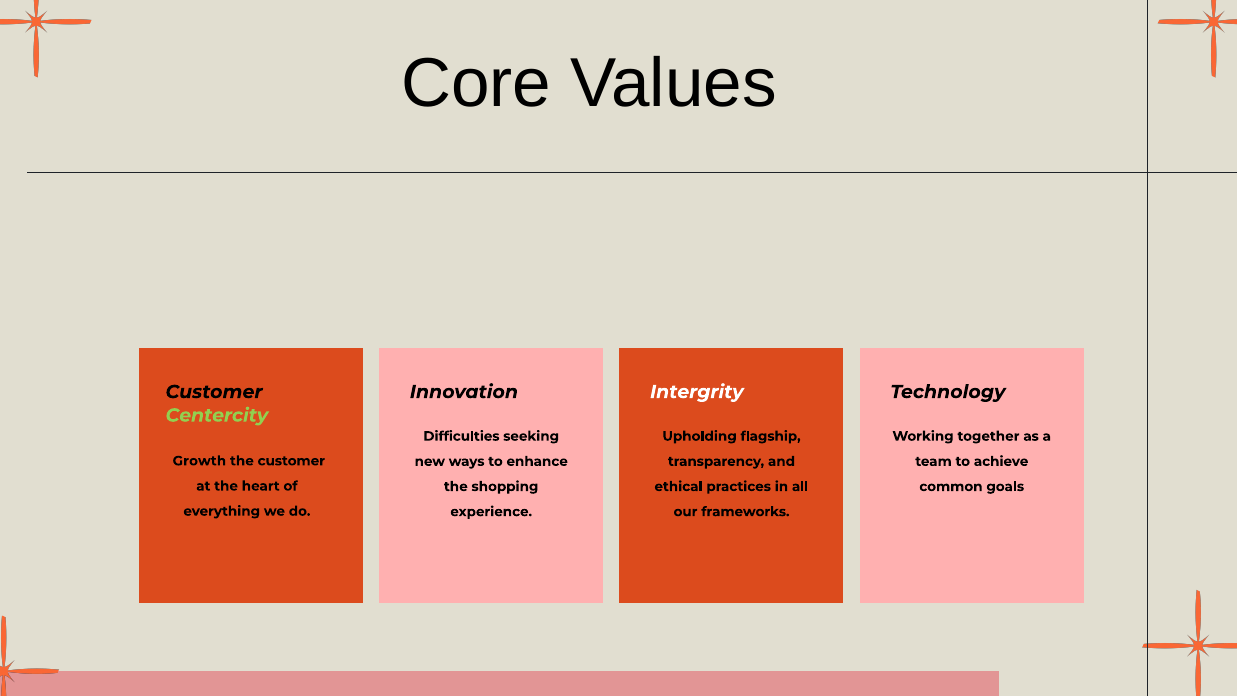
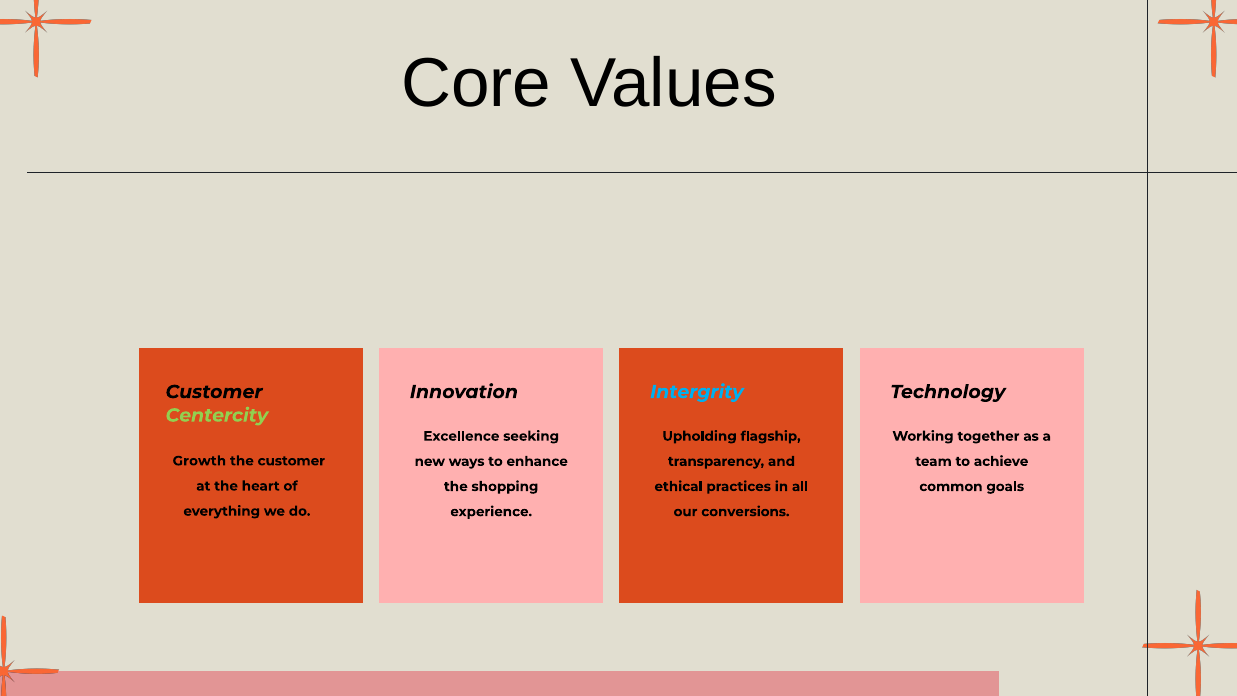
Intergrity colour: white -> light blue
Difficulties: Difficulties -> Excellence
frameworks: frameworks -> conversions
